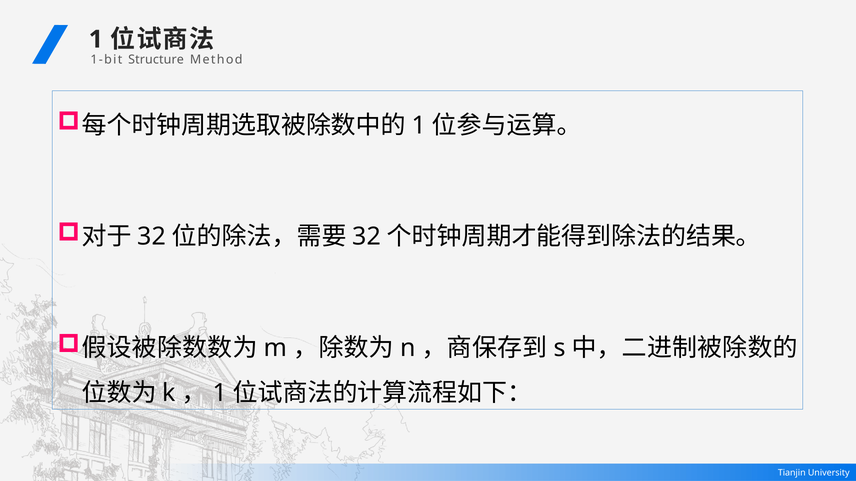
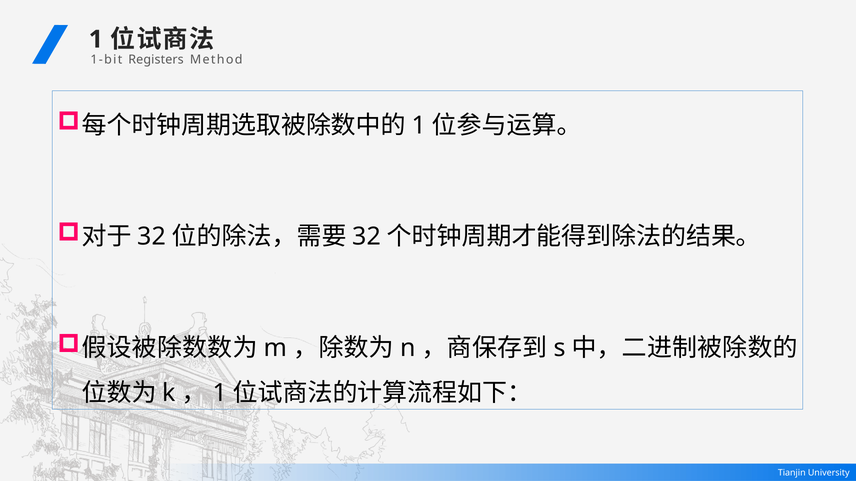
Structure: Structure -> Registers
